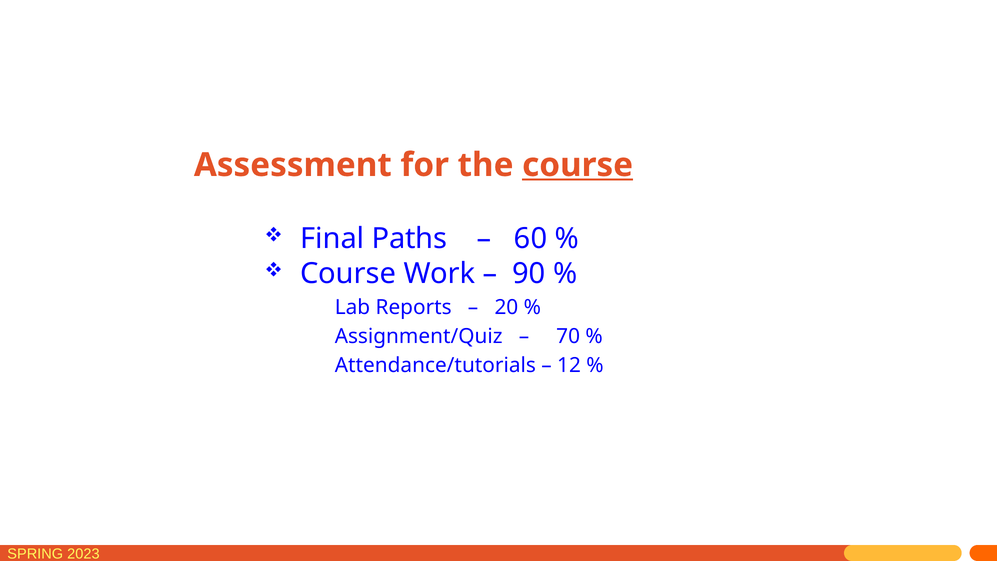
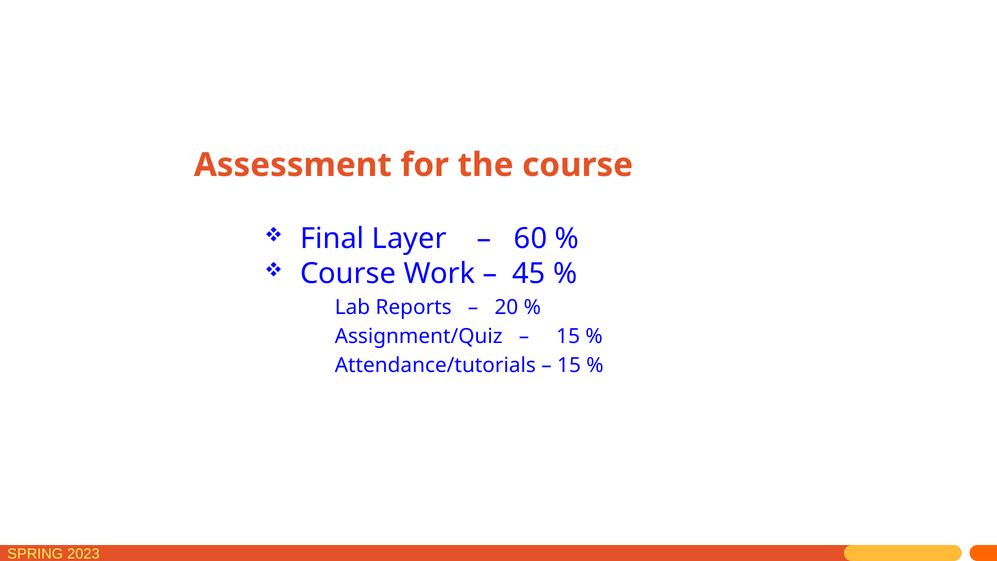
course at (578, 165) underline: present -> none
Paths: Paths -> Layer
90: 90 -> 45
70 at (568, 336): 70 -> 15
12 at (569, 365): 12 -> 15
